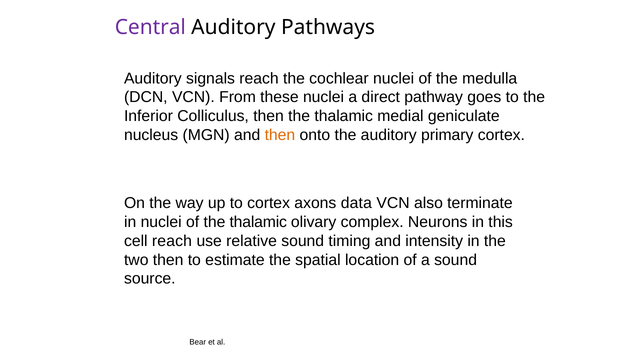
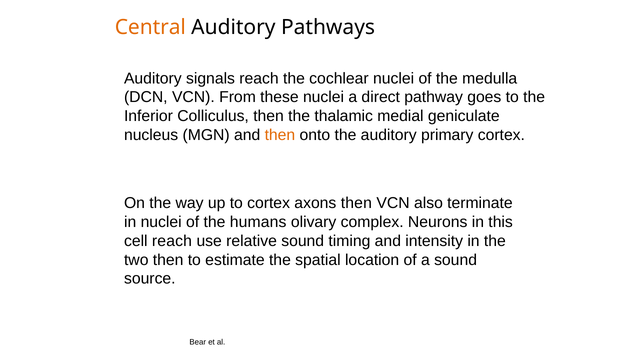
Central colour: purple -> orange
axons data: data -> then
of the thalamic: thalamic -> humans
